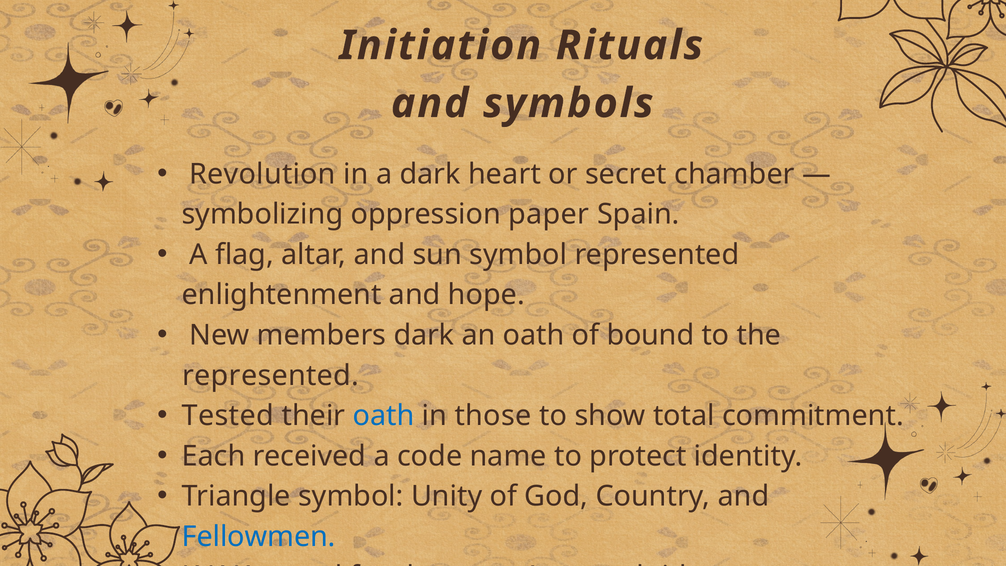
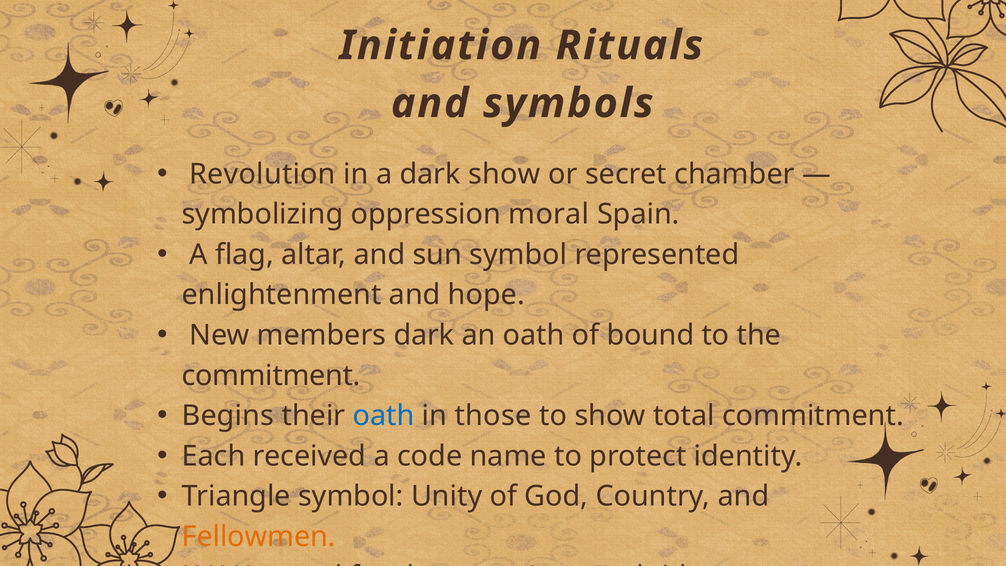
dark heart: heart -> show
paper: paper -> moral
represented at (271, 375): represented -> commitment
Tested: Tested -> Begins
Fellowmen colour: blue -> orange
